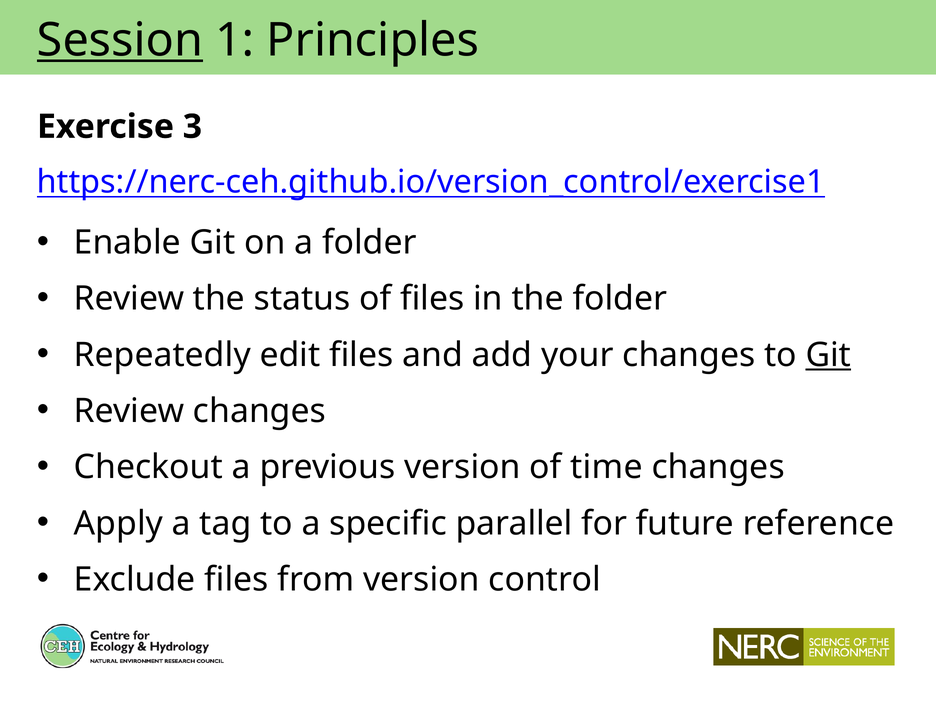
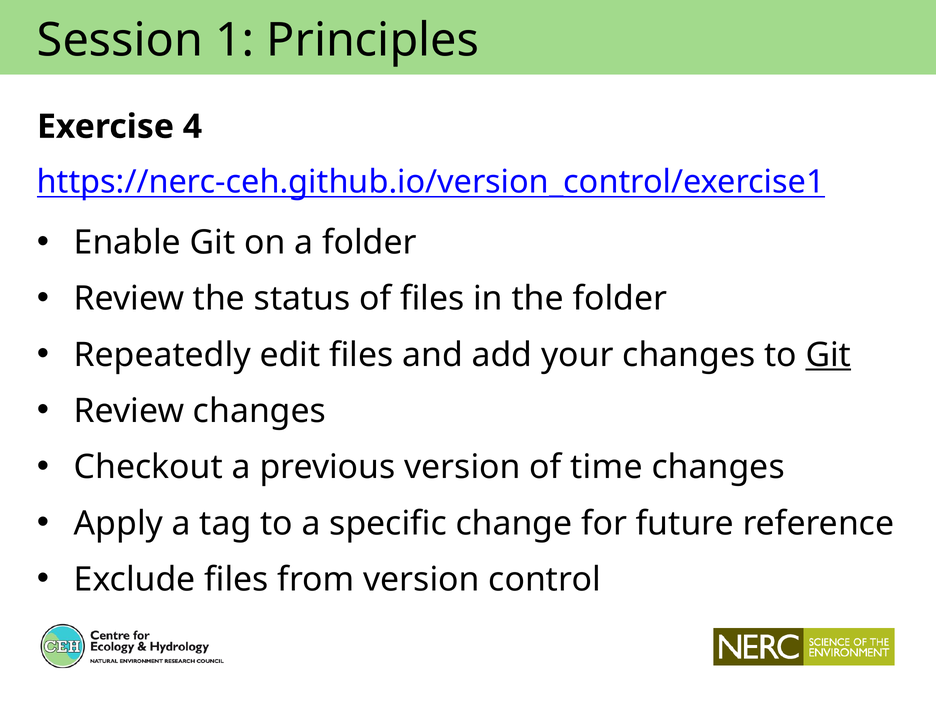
Session underline: present -> none
3: 3 -> 4
parallel: parallel -> change
